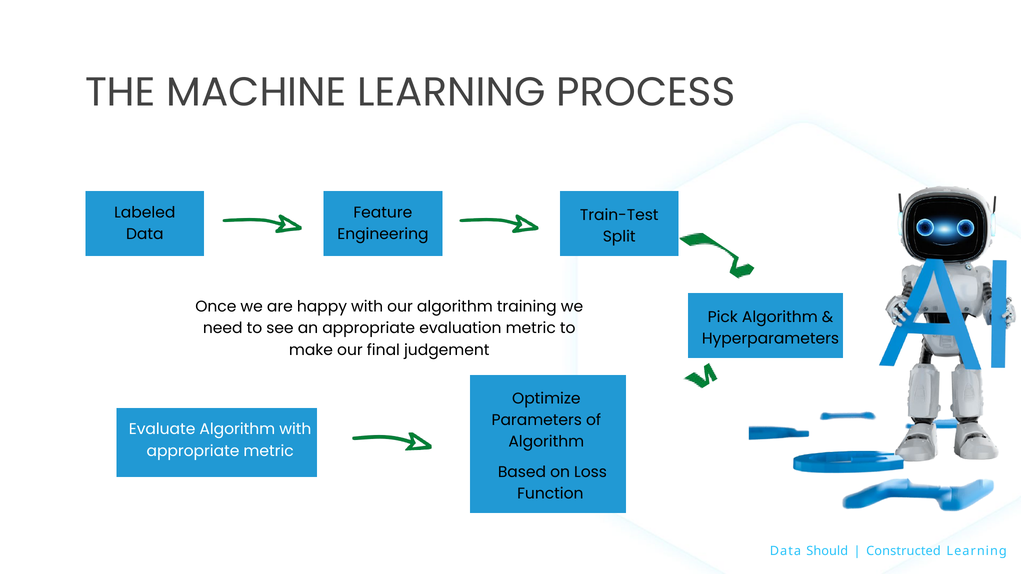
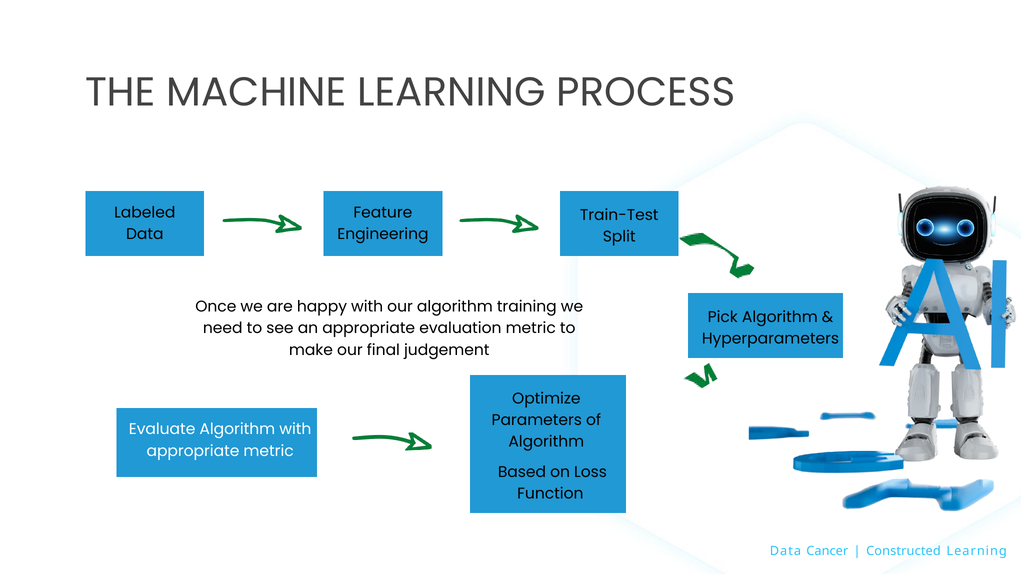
Should: Should -> Cancer
